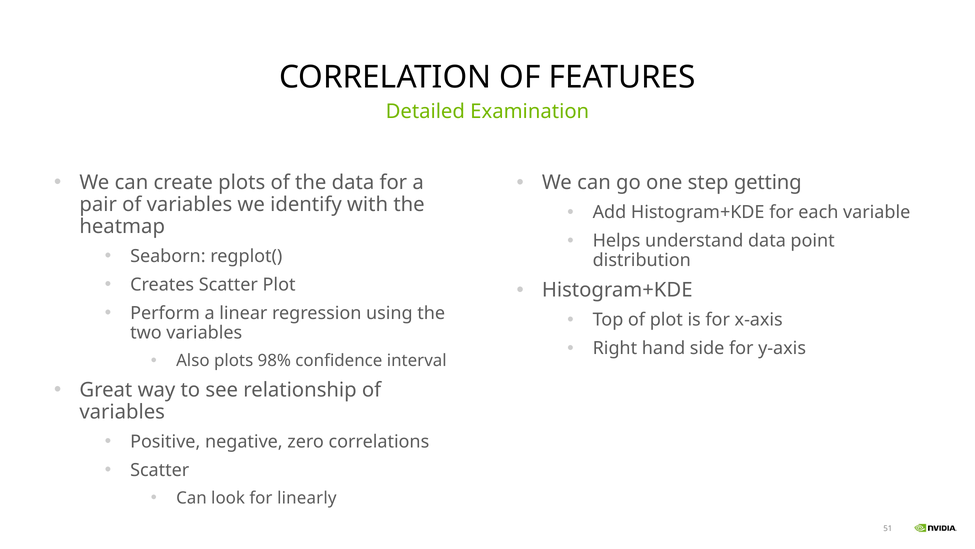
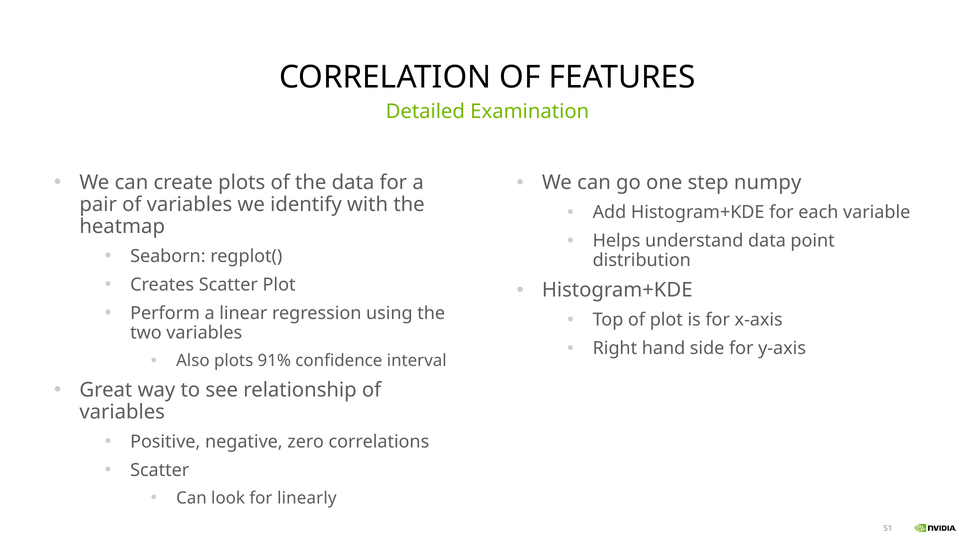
getting: getting -> numpy
98%: 98% -> 91%
